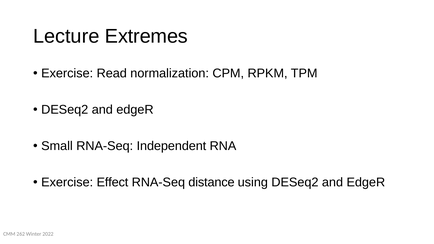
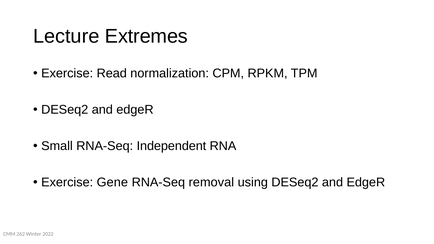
Effect: Effect -> Gene
distance: distance -> removal
